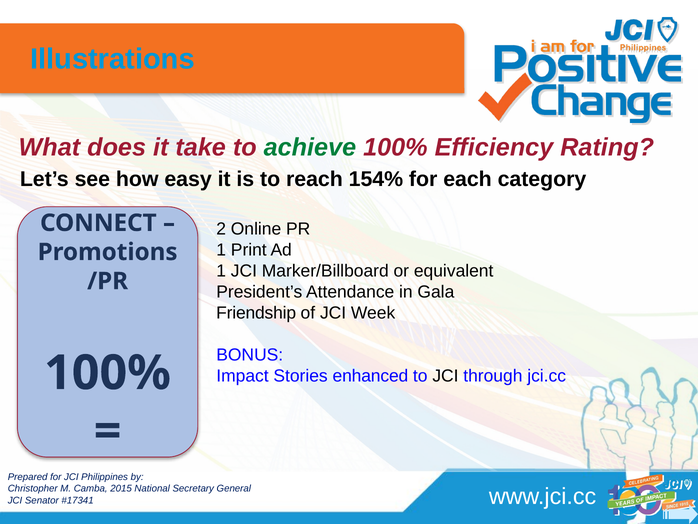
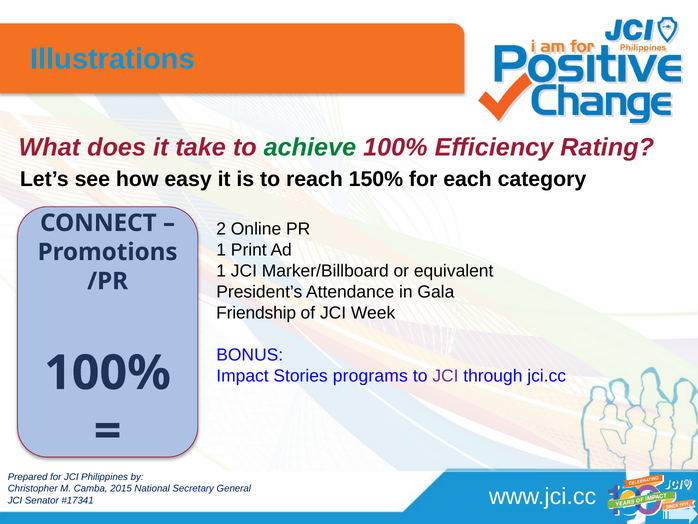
154%: 154% -> 150%
enhanced: enhanced -> programs
JCI at (445, 375) colour: black -> purple
